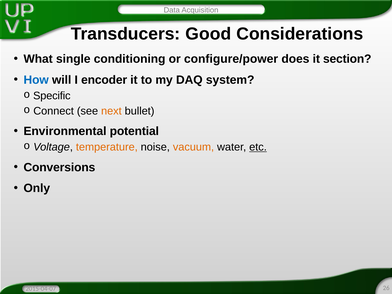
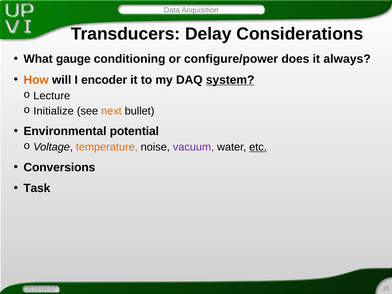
Good: Good -> Delay
single: single -> gauge
section: section -> always
How colour: blue -> orange
system underline: none -> present
Specific: Specific -> Lecture
Connect: Connect -> Initialize
vacuum colour: orange -> purple
Only: Only -> Task
